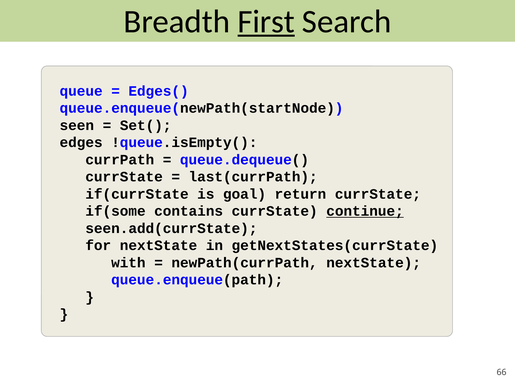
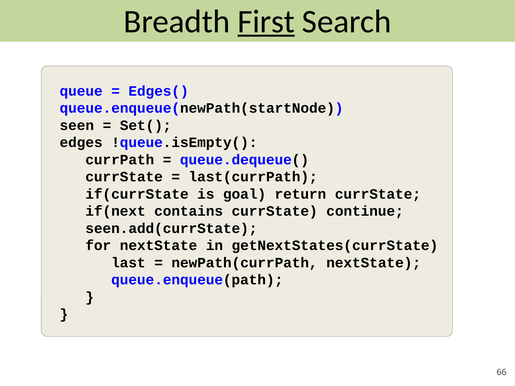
if(some: if(some -> if(next
continue underline: present -> none
with: with -> last
